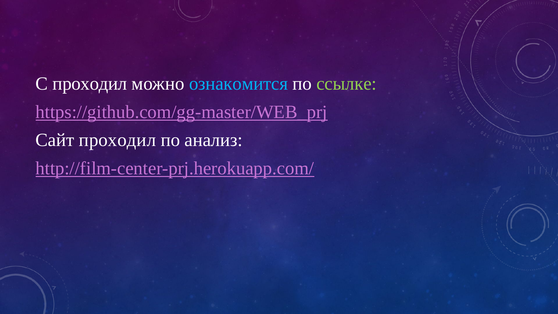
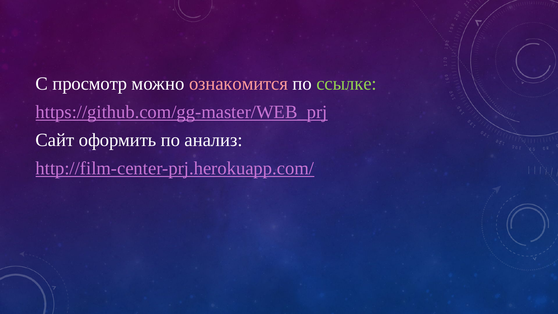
С проходил: проходил -> просмотр
ознакомится colour: light blue -> pink
Сайт проходил: проходил -> оформить
